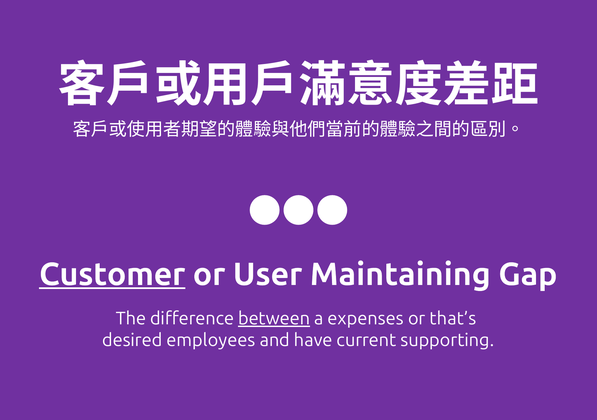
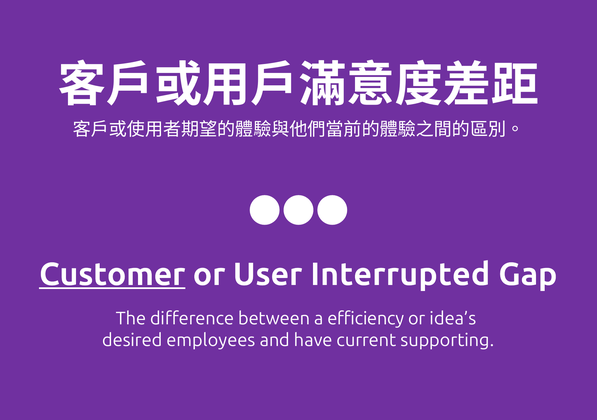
Maintaining: Maintaining -> Interrupted
between underline: present -> none
expenses: expenses -> efficiency
that’s: that’s -> idea’s
